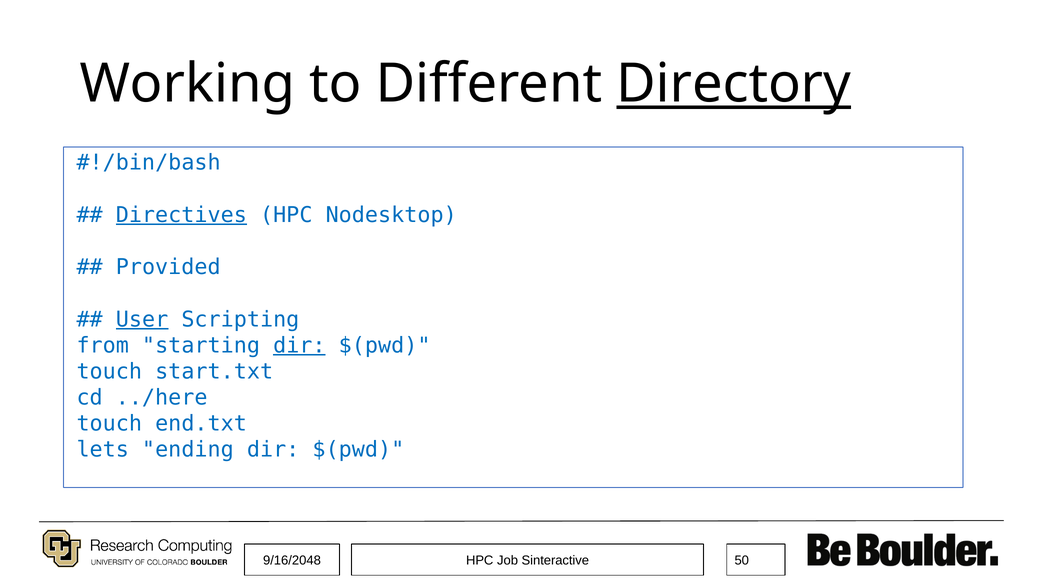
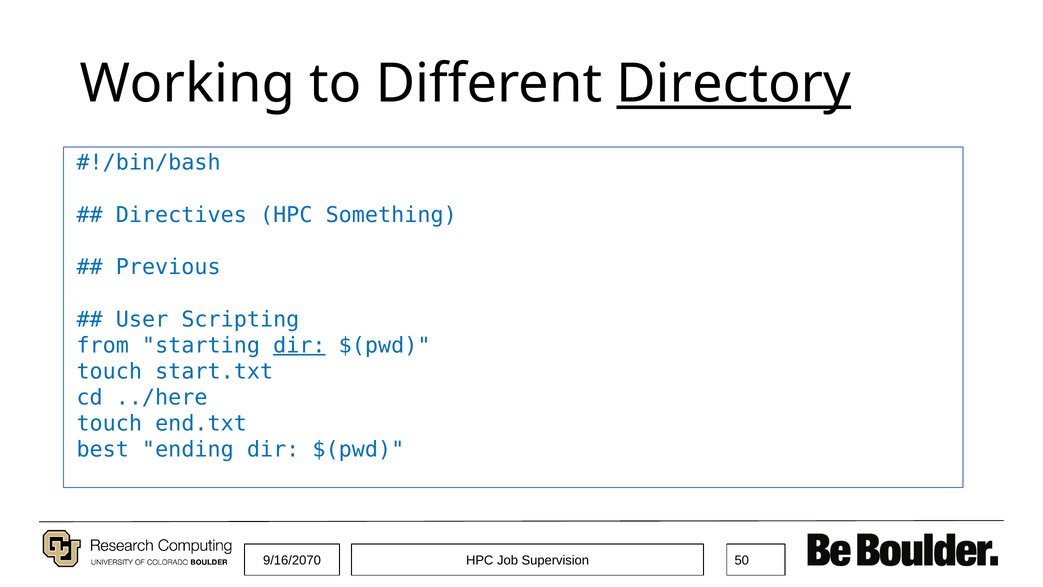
Directives underline: present -> none
Nodesktop: Nodesktop -> Something
Provided: Provided -> Previous
User underline: present -> none
lets: lets -> best
9/16/2048: 9/16/2048 -> 9/16/2070
Sinteractive: Sinteractive -> Supervision
